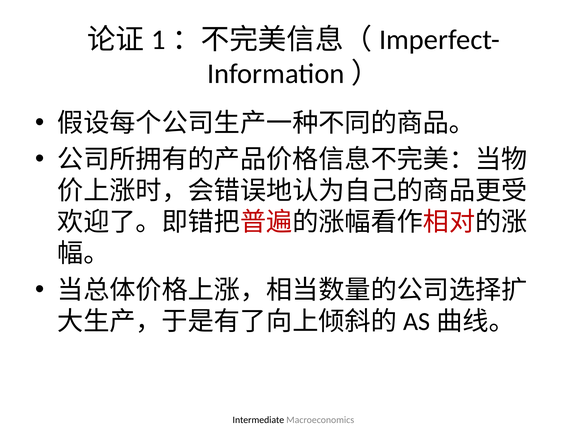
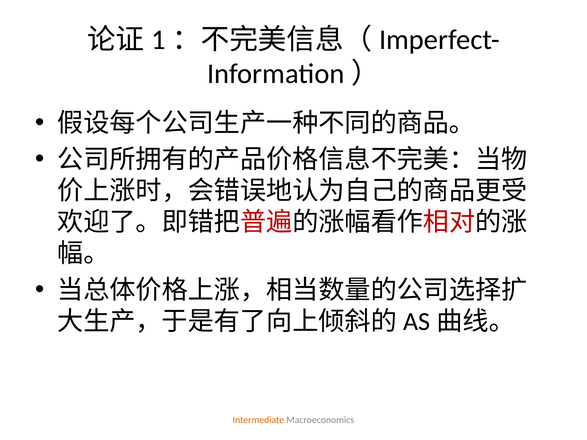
Intermediate colour: black -> orange
